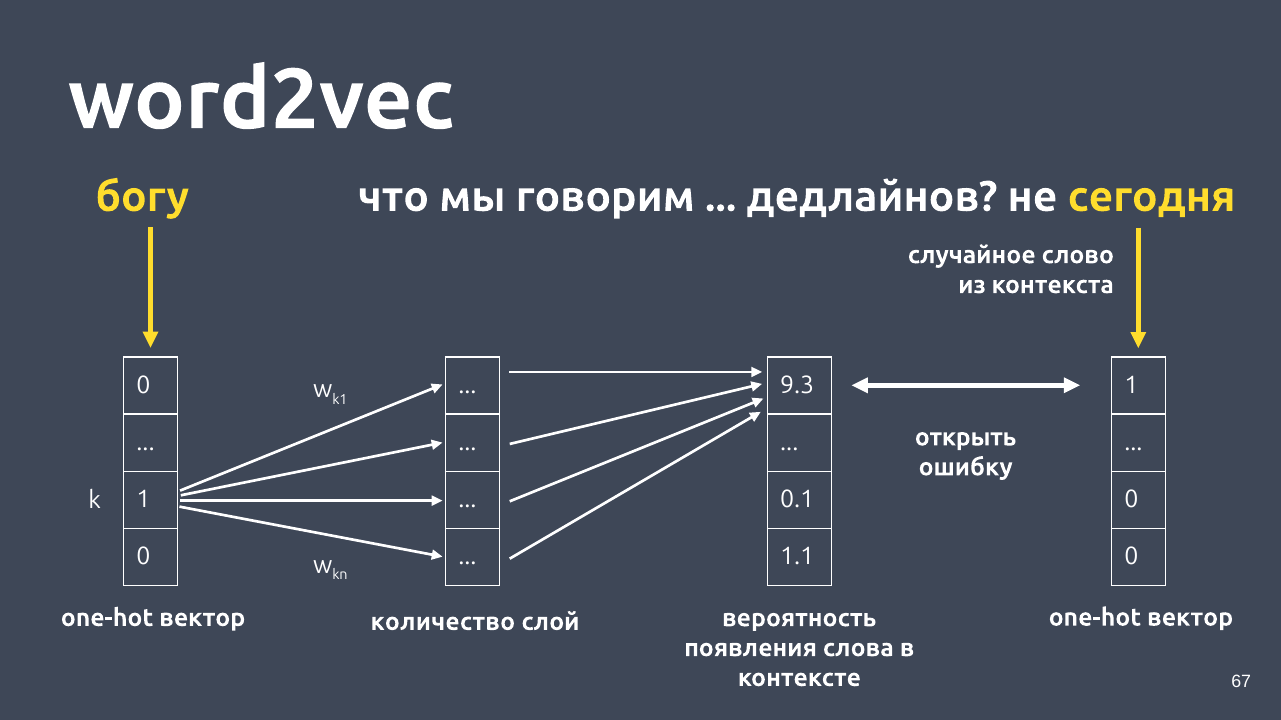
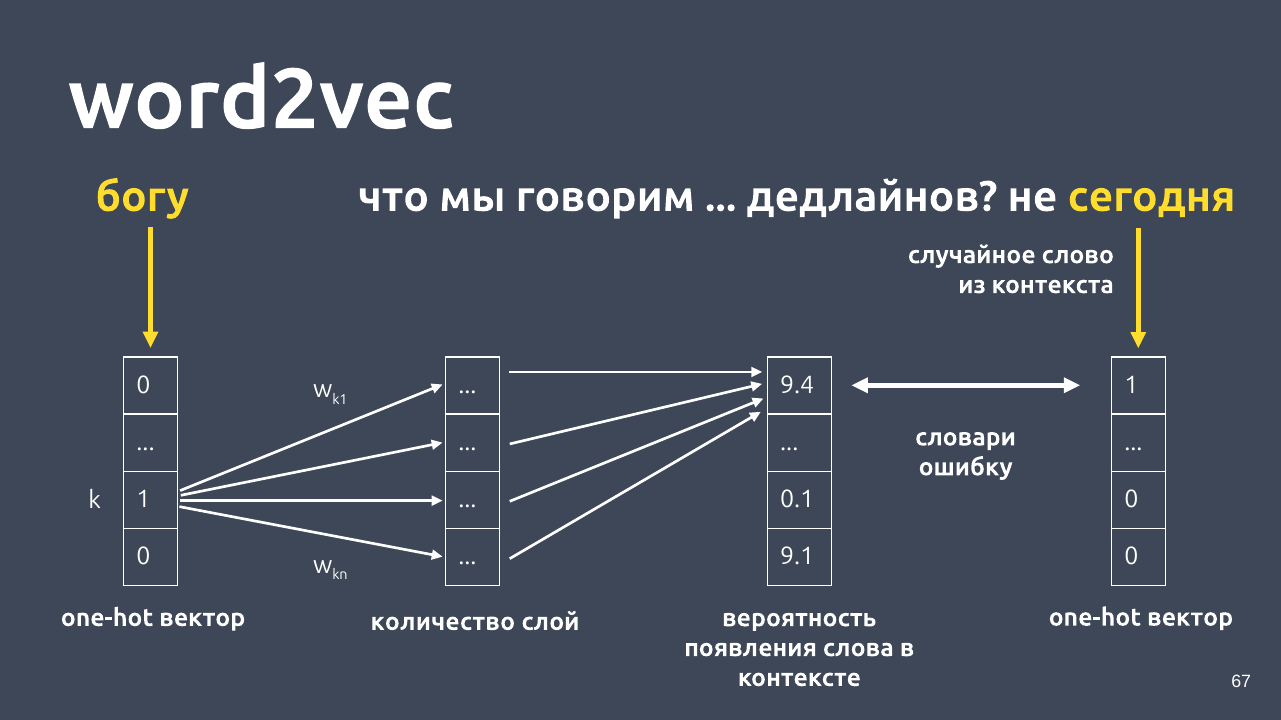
9.3: 9.3 -> 9.4
открыть: открыть -> словари
1.1: 1.1 -> 9.1
